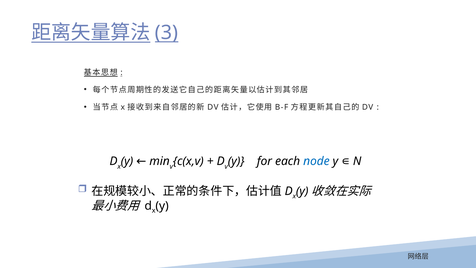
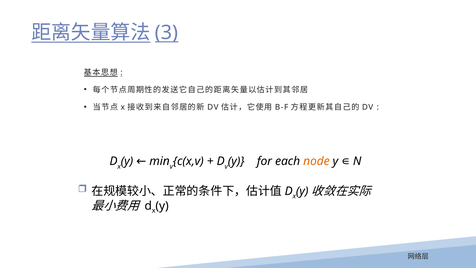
node colour: blue -> orange
